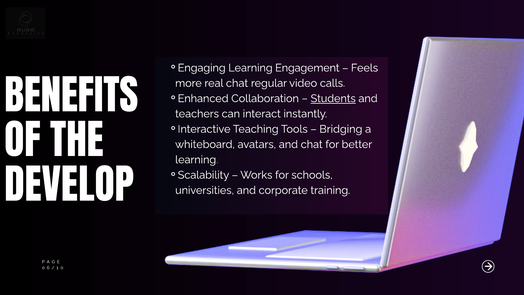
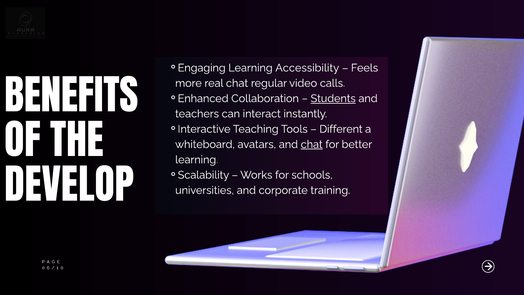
Engagement: Engagement -> Accessibility
Bridging: Bridging -> Different
chat at (312, 144) underline: none -> present
